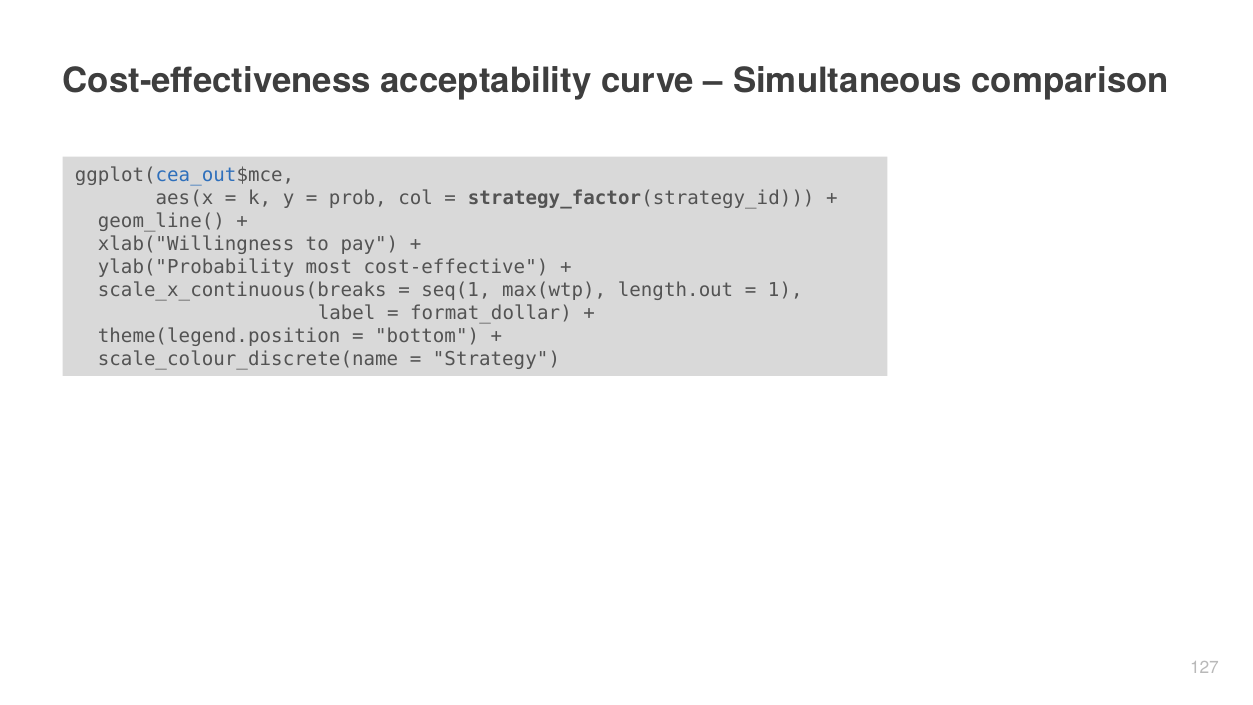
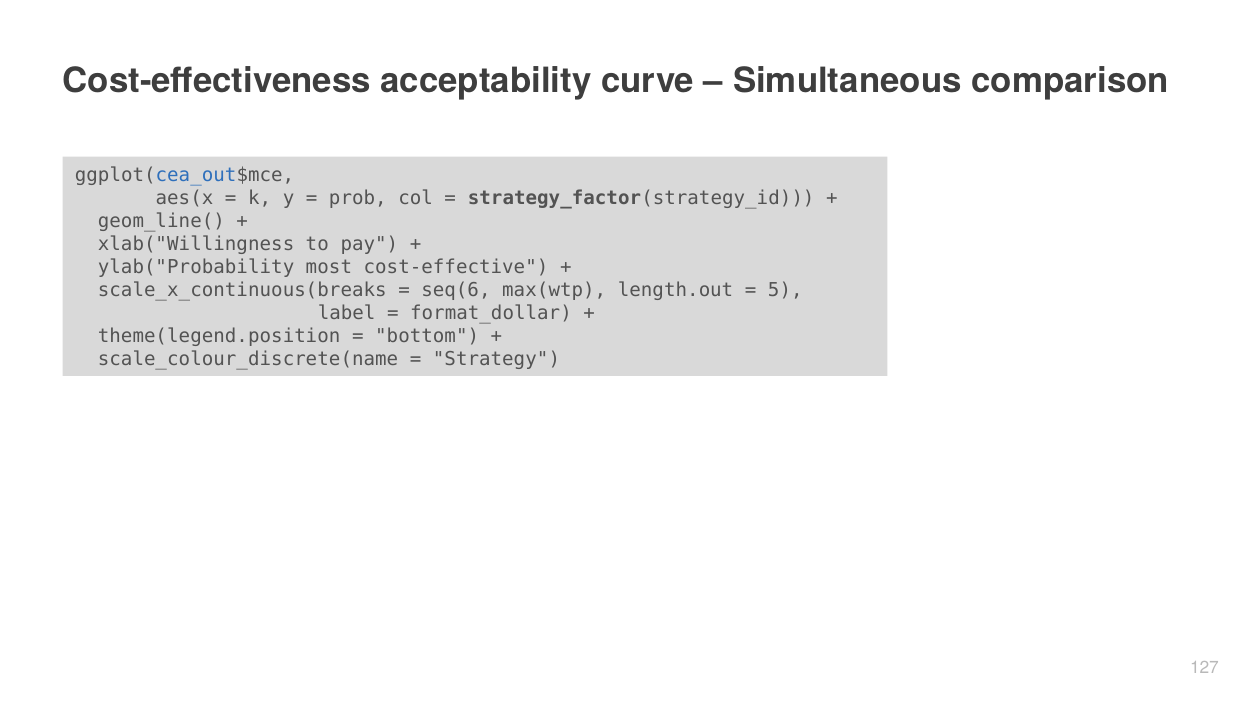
seq(1: seq(1 -> seq(6
1: 1 -> 5
